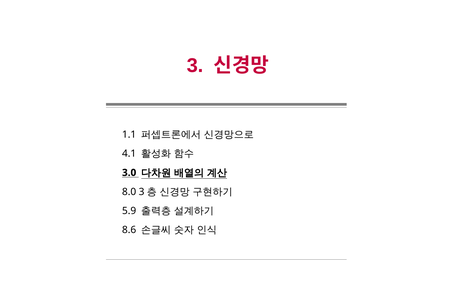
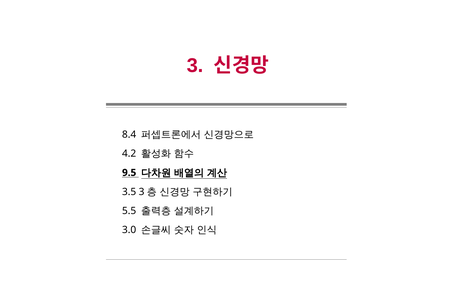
1.1: 1.1 -> 8.4
4.1: 4.1 -> 4.2
3.0: 3.0 -> 9.5
8.0: 8.0 -> 3.5
5.9: 5.9 -> 5.5
8.6: 8.6 -> 3.0
